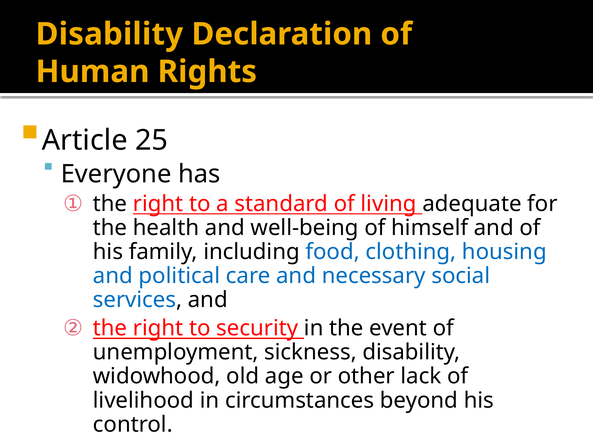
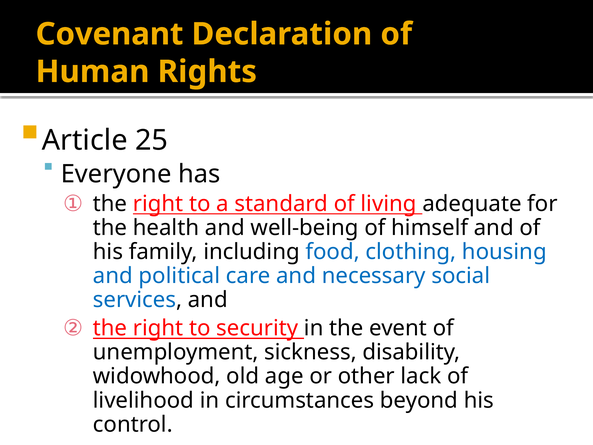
Disability at (109, 34): Disability -> Covenant
